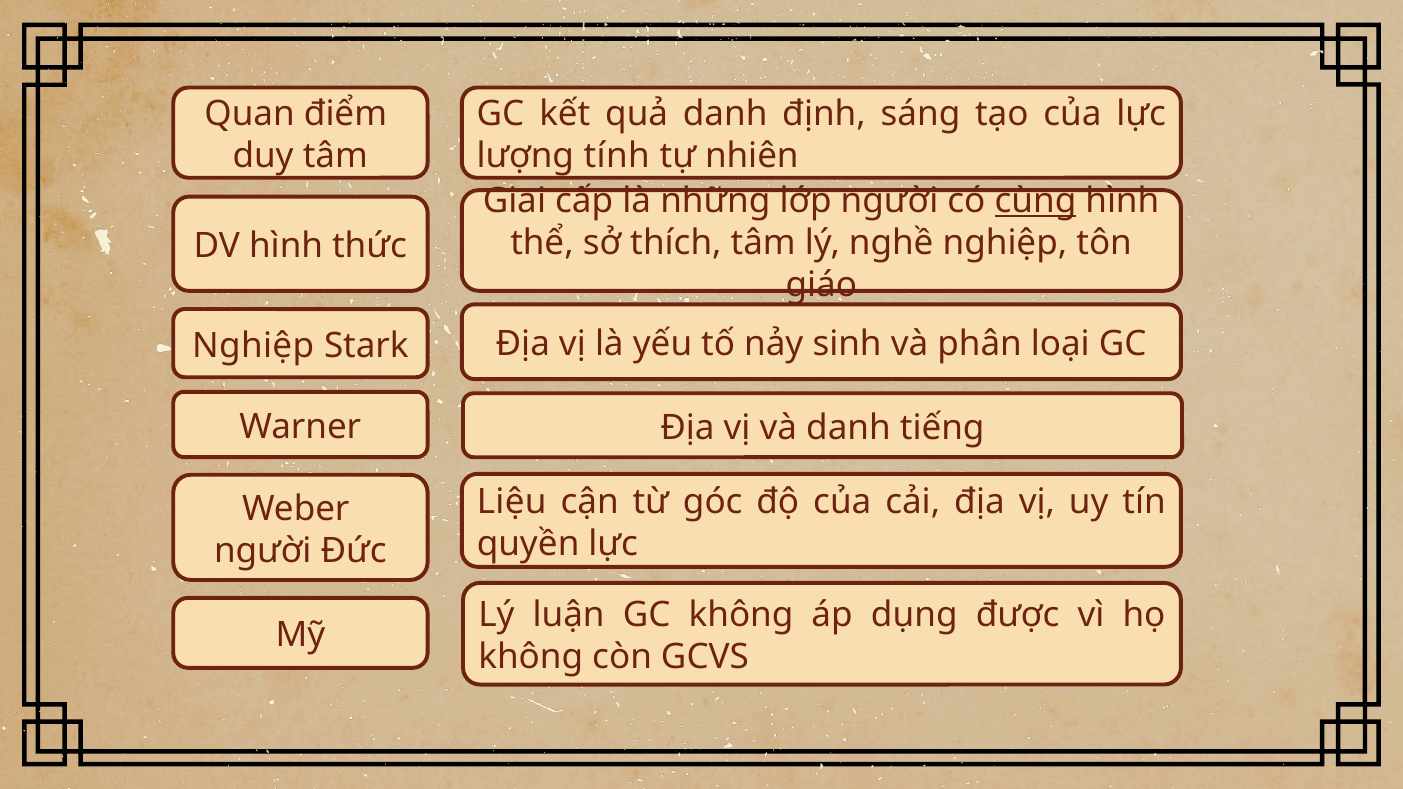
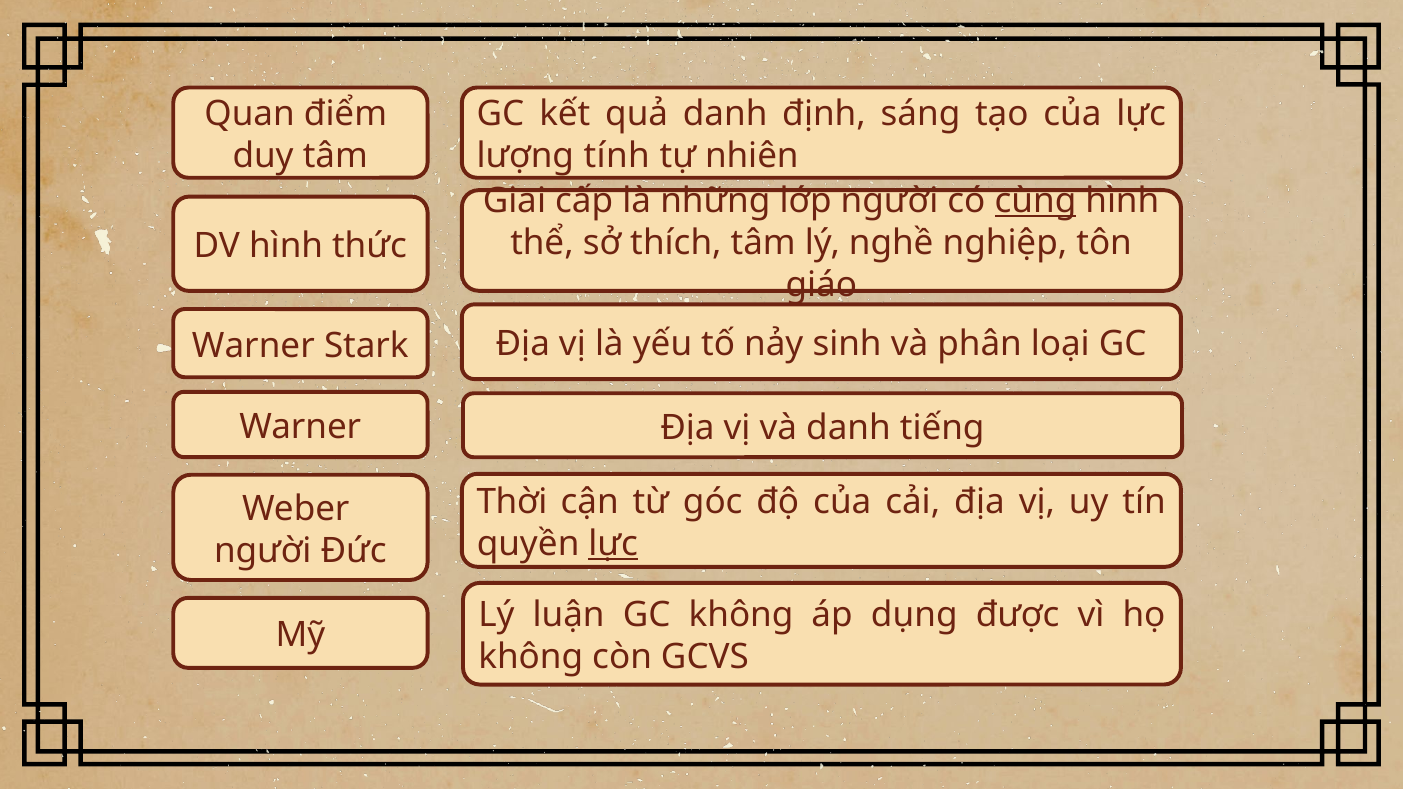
Nghiệp at (253, 346): Nghiệp -> Warner
Liệu: Liệu -> Thời
lực at (613, 544) underline: none -> present
